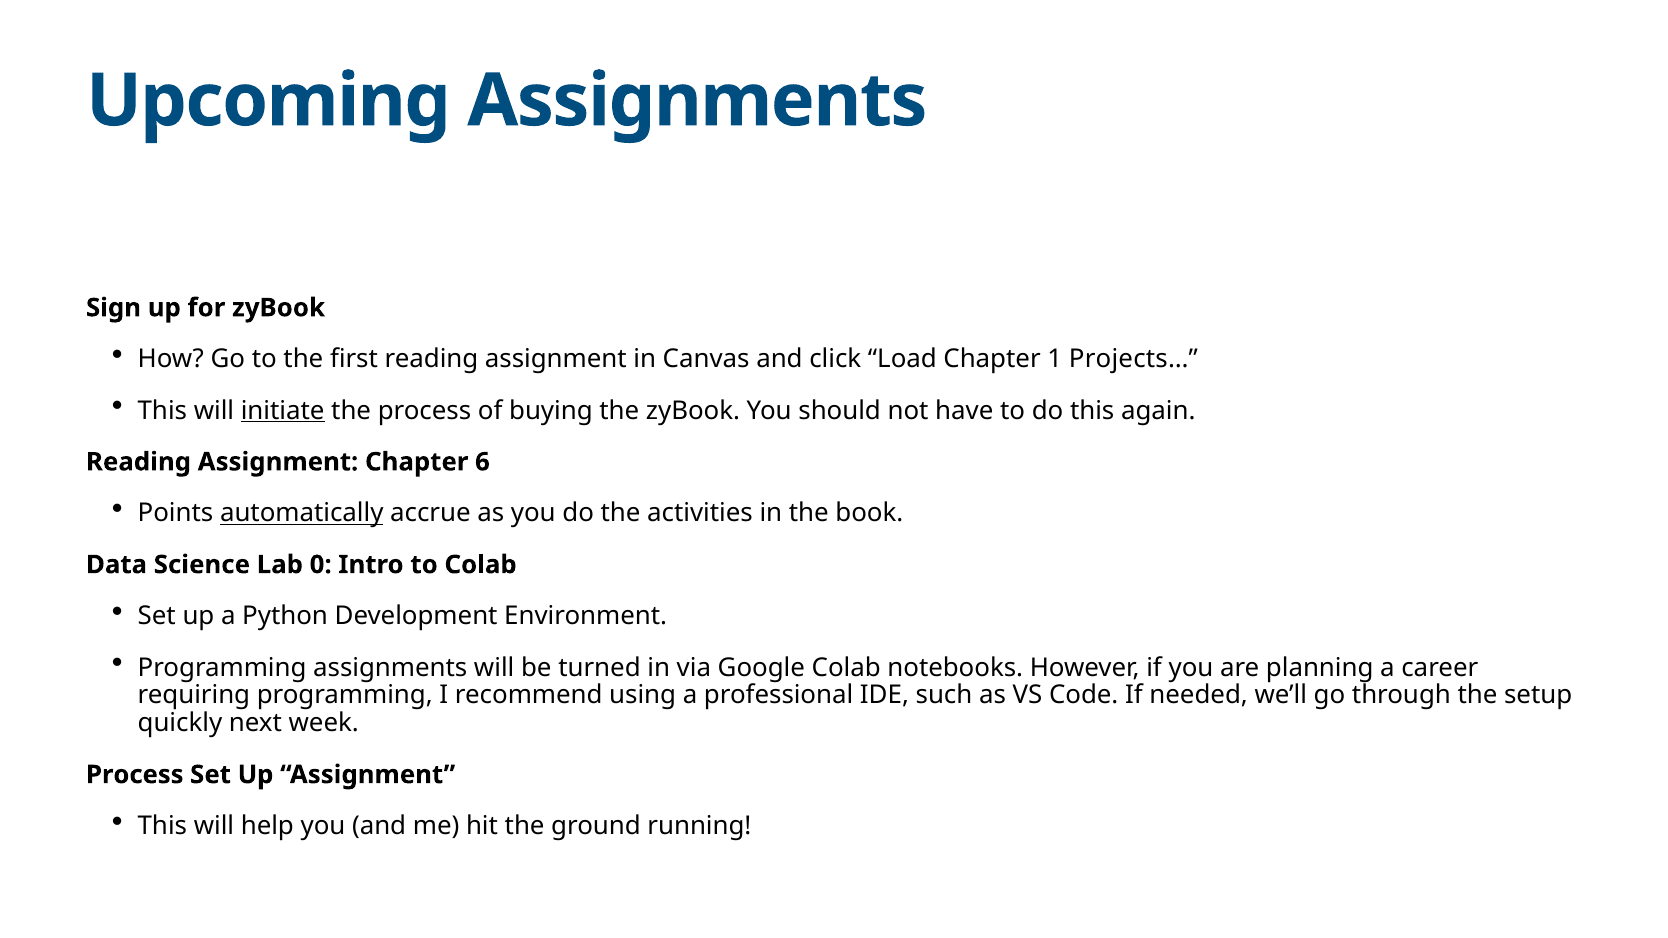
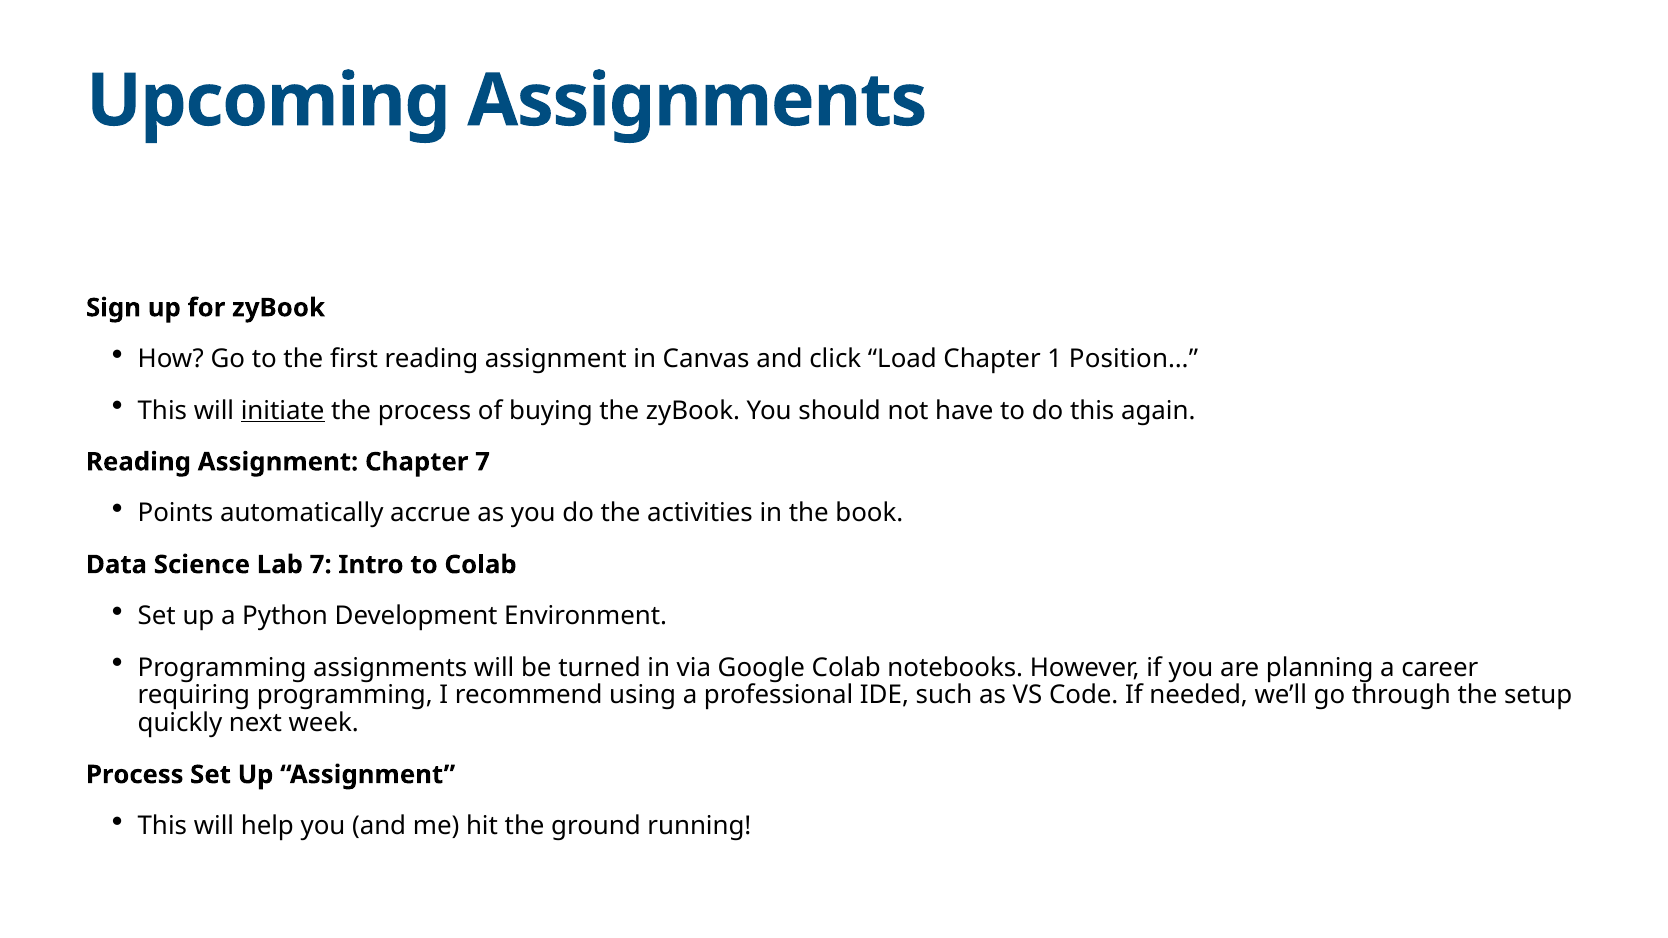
Projects…: Projects… -> Position…
Chapter 6: 6 -> 7
automatically underline: present -> none
Lab 0: 0 -> 7
